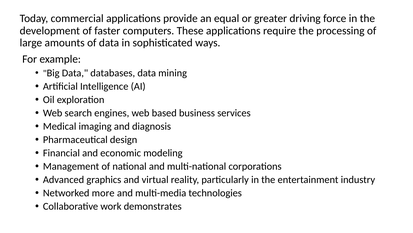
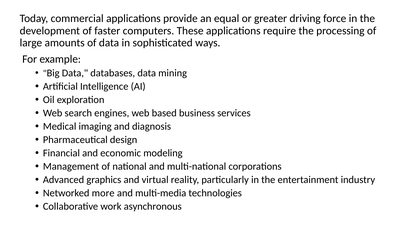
demonstrates: demonstrates -> asynchronous
